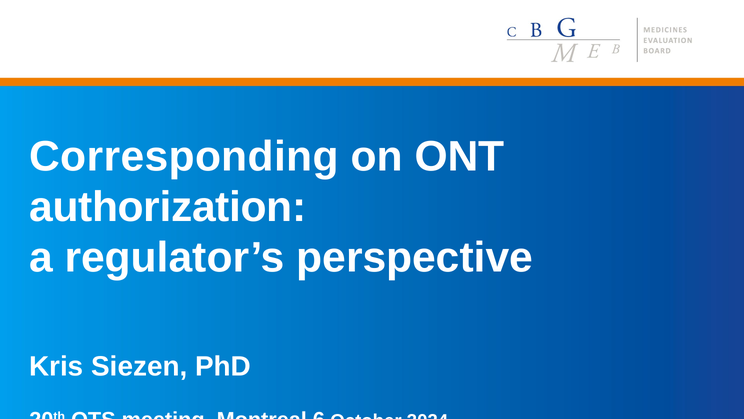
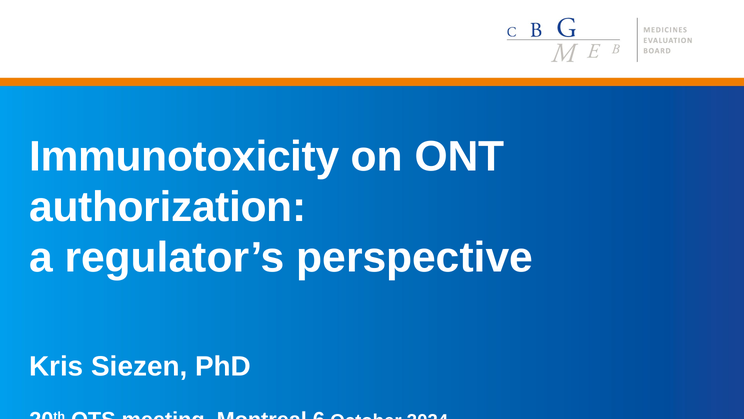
Corresponding: Corresponding -> Immunotoxicity
